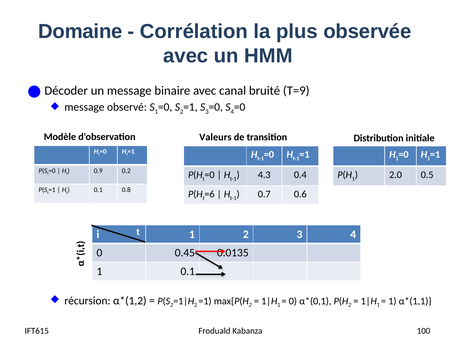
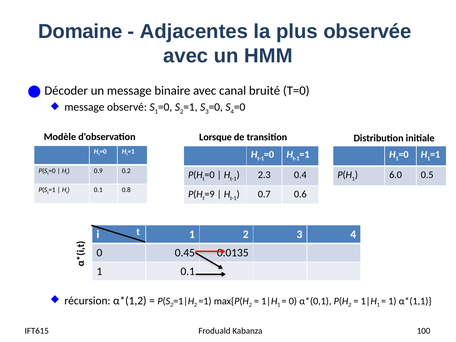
Corrélation: Corrélation -> Adjacentes
T=9: T=9 -> T=0
Valeurs: Valeurs -> Lorsque
4.3: 4.3 -> 2.3
2.0: 2.0 -> 6.0
=6: =6 -> =9
